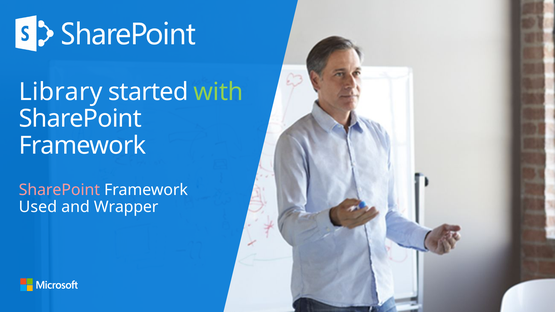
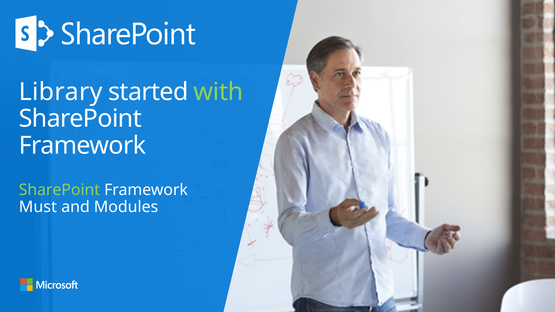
SharePoint at (59, 190) colour: pink -> light green
Used: Used -> Must
Wrapper: Wrapper -> Modules
